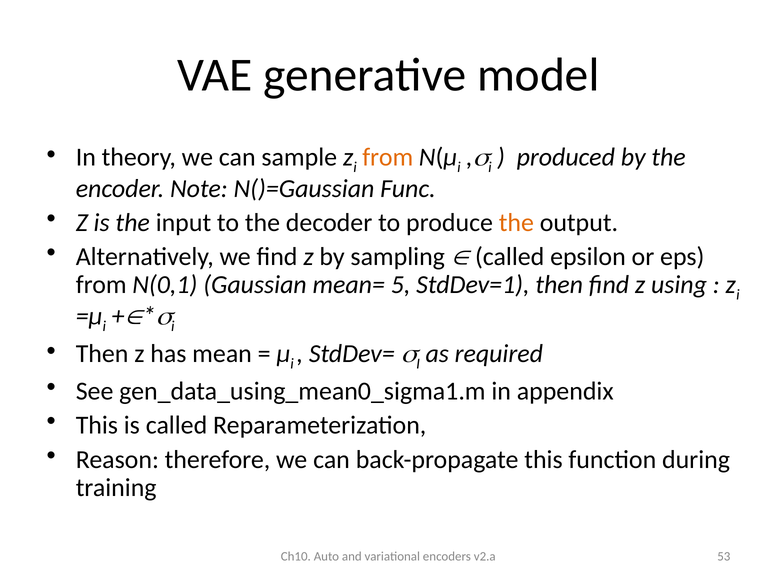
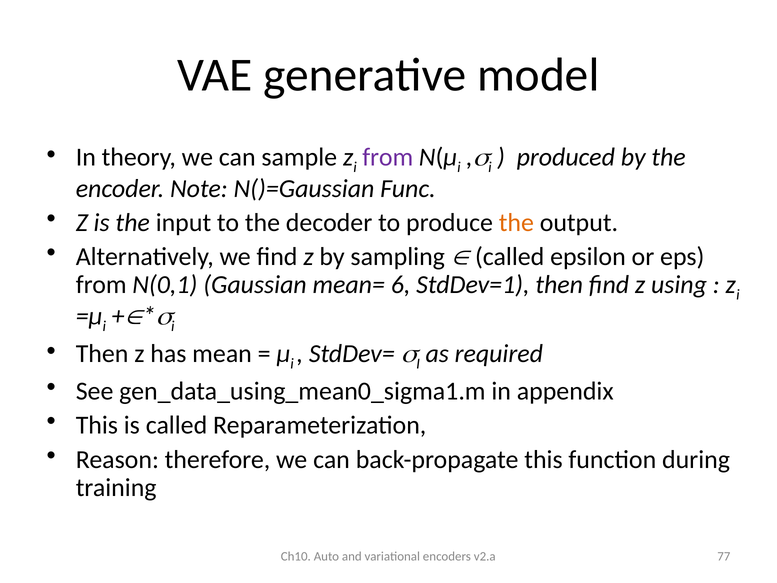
from at (388, 157) colour: orange -> purple
5: 5 -> 6
53: 53 -> 77
